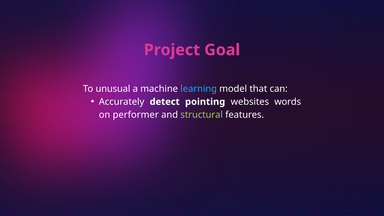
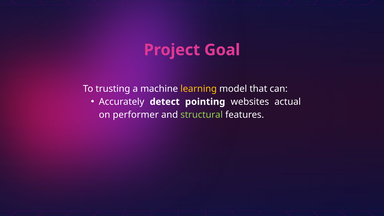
unusual: unusual -> trusting
learning colour: light blue -> yellow
words: words -> actual
